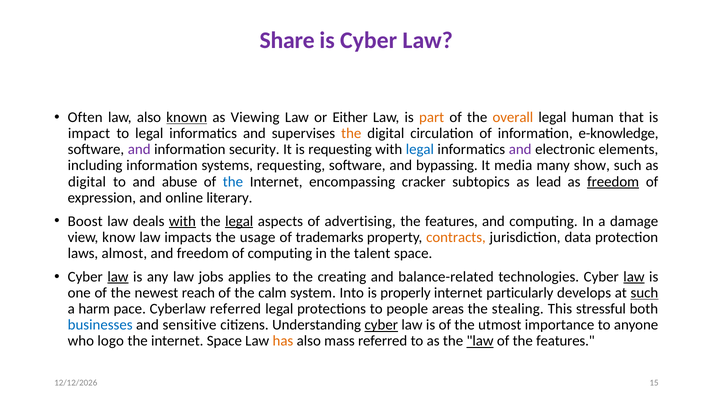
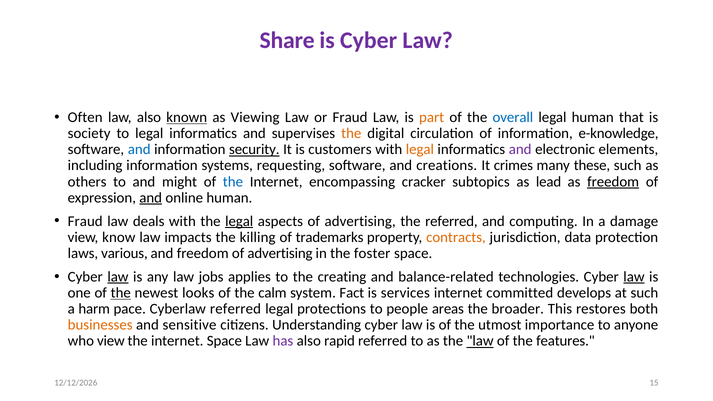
or Either: Either -> Fraud
overall colour: orange -> blue
impact: impact -> society
and at (139, 150) colour: purple -> blue
security underline: none -> present
is requesting: requesting -> customers
legal at (420, 150) colour: blue -> orange
bypassing: bypassing -> creations
media: media -> crimes
show: show -> these
digital at (87, 182): digital -> others
abuse: abuse -> might
and at (151, 198) underline: none -> present
online literary: literary -> human
Boost at (85, 221): Boost -> Fraud
with at (182, 221) underline: present -> none
features at (451, 221): features -> referred
usage: usage -> killing
almost: almost -> various
freedom of computing: computing -> advertising
talent: talent -> foster
the at (121, 293) underline: none -> present
reach: reach -> looks
Into: Into -> Fact
properly: properly -> services
particularly: particularly -> committed
such at (644, 293) underline: present -> none
stealing: stealing -> broader
stressful: stressful -> restores
businesses colour: blue -> orange
cyber at (381, 325) underline: present -> none
who logo: logo -> view
has colour: orange -> purple
mass: mass -> rapid
